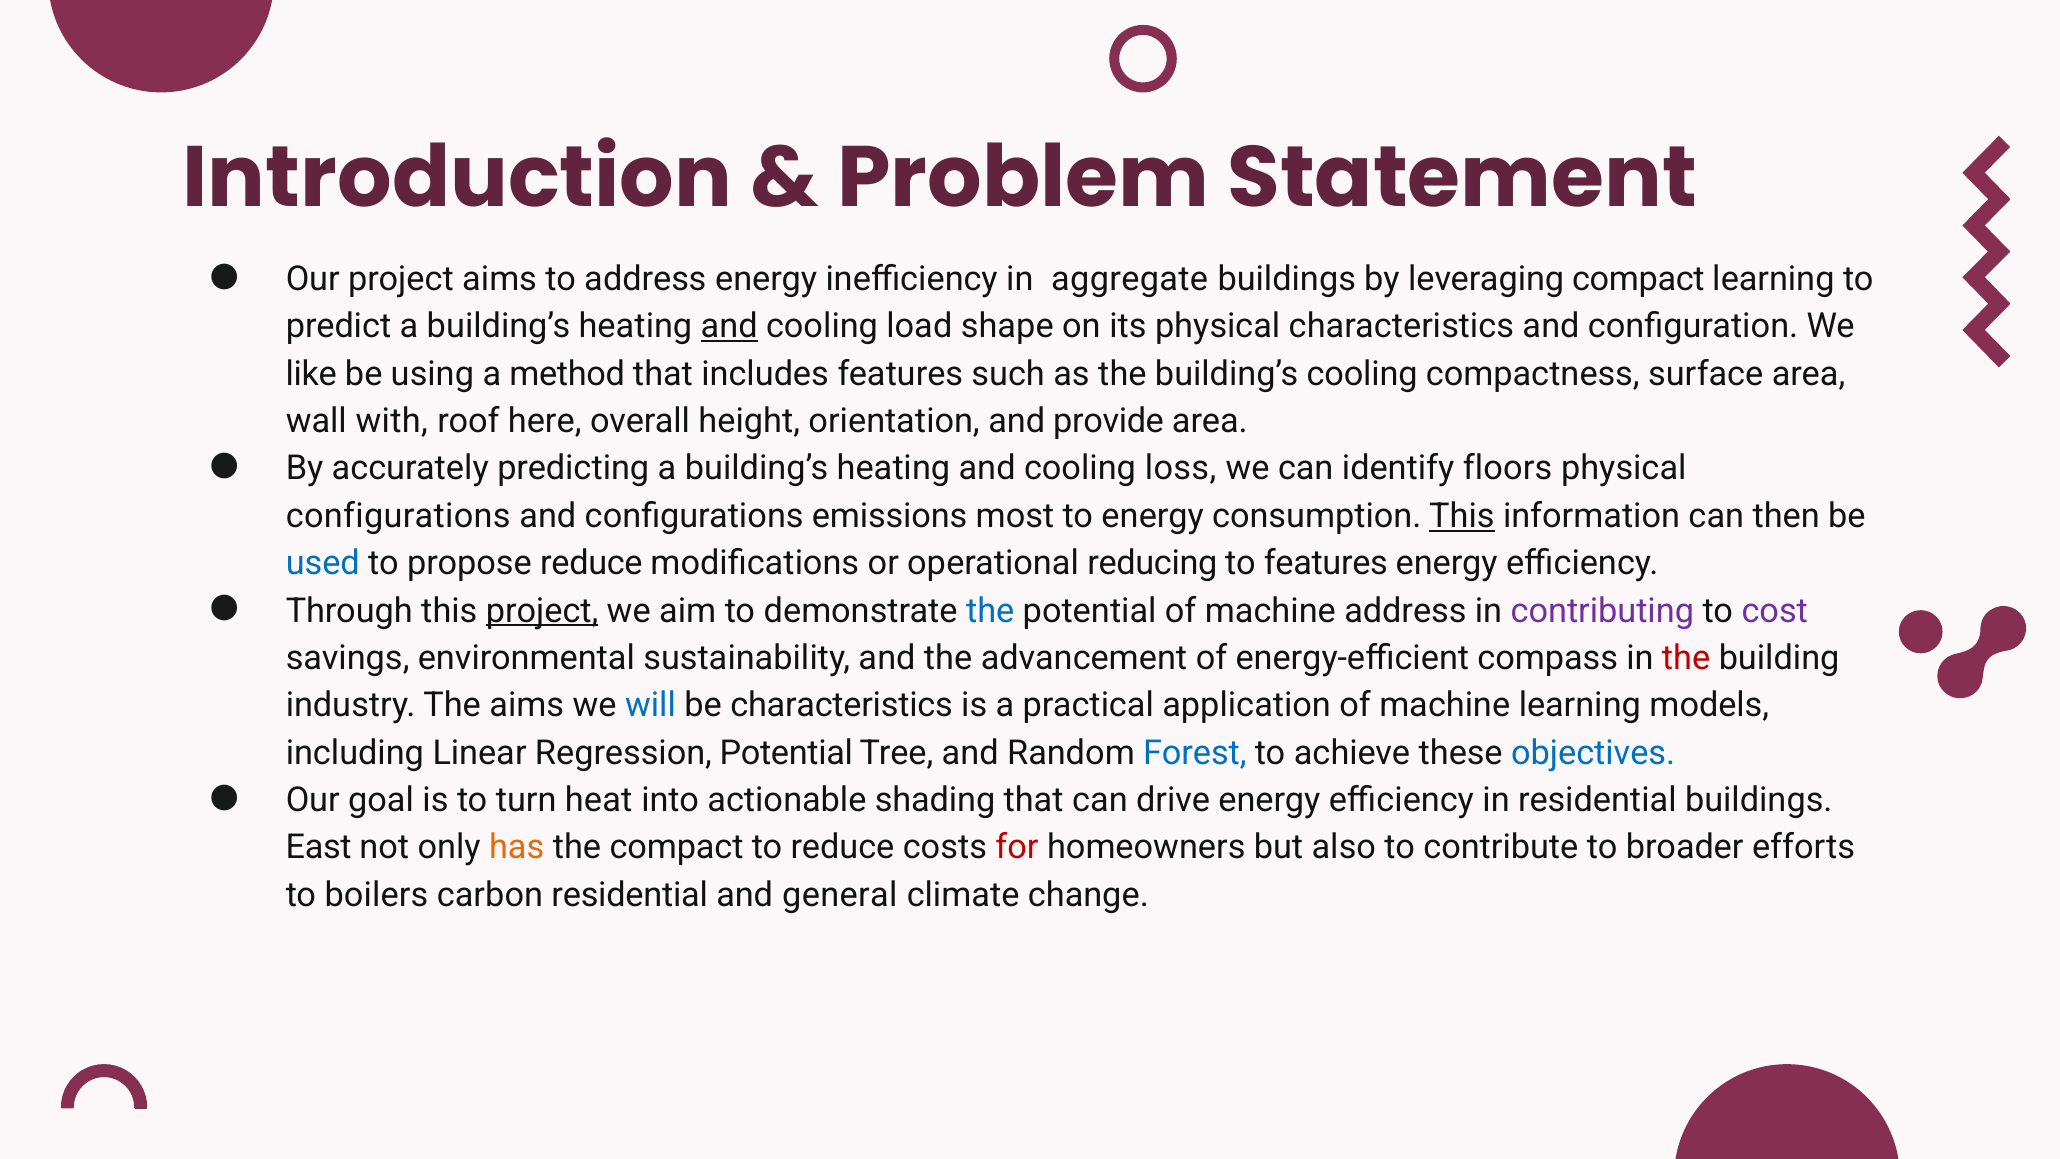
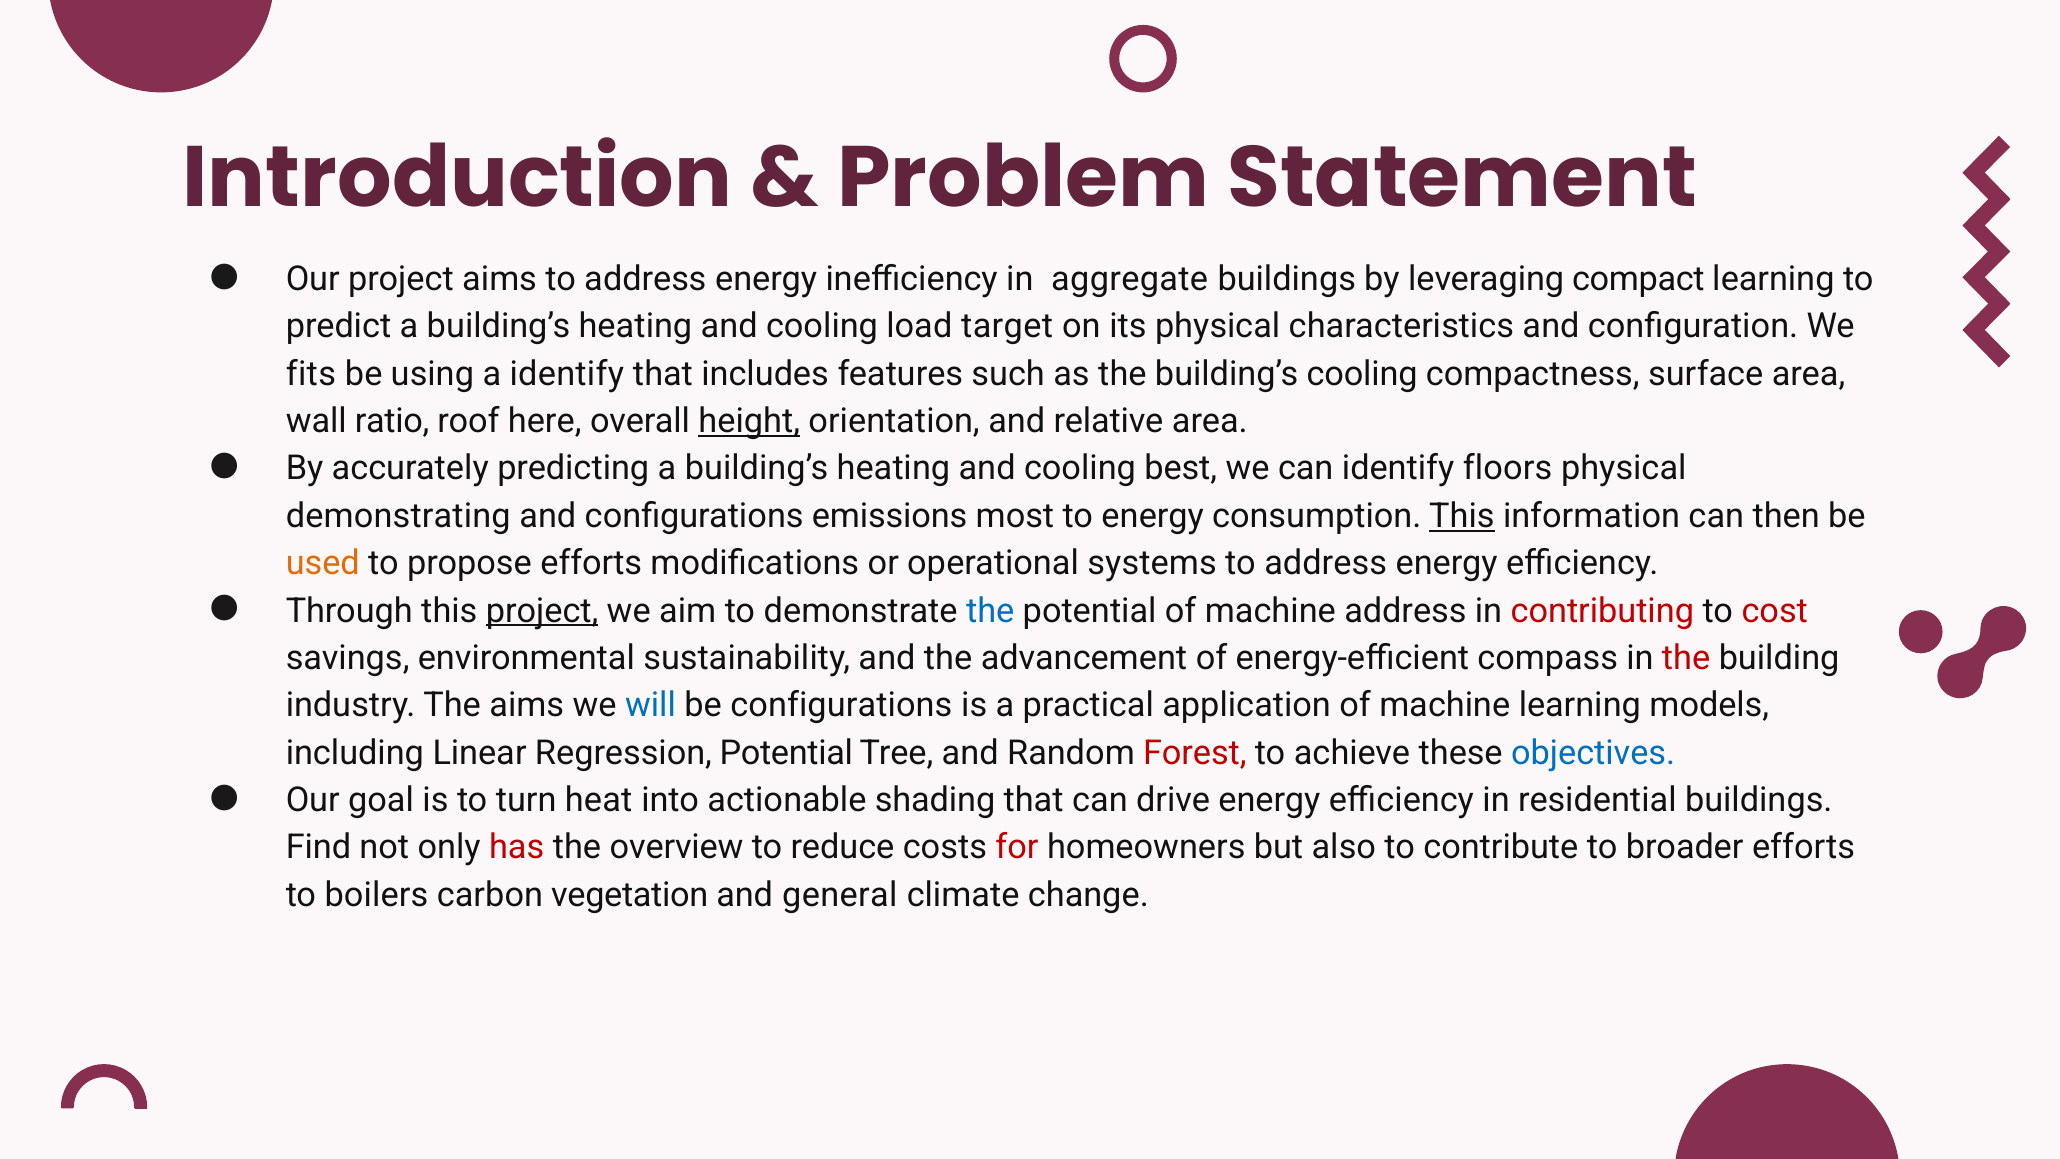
and at (729, 326) underline: present -> none
shape: shape -> target
like: like -> fits
a method: method -> identify
with: with -> ratio
height underline: none -> present
provide: provide -> relative
loss: loss -> best
configurations at (398, 516): configurations -> demonstrating
used colour: blue -> orange
propose reduce: reduce -> efforts
reducing: reducing -> systems
features at (1326, 563): features -> address
contributing colour: purple -> red
cost colour: purple -> red
be characteristics: characteristics -> configurations
Forest colour: blue -> red
East: East -> Find
has colour: orange -> red
the compact: compact -> overview
carbon residential: residential -> vegetation
